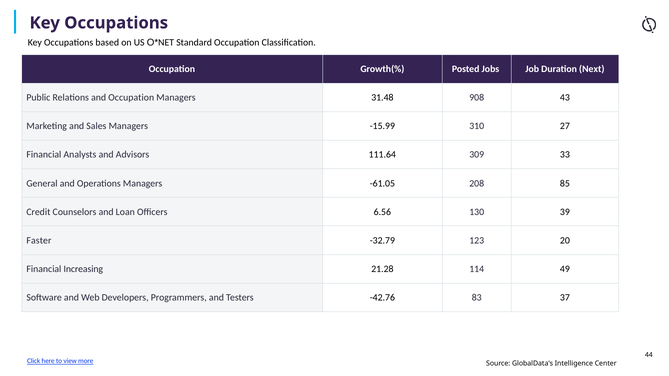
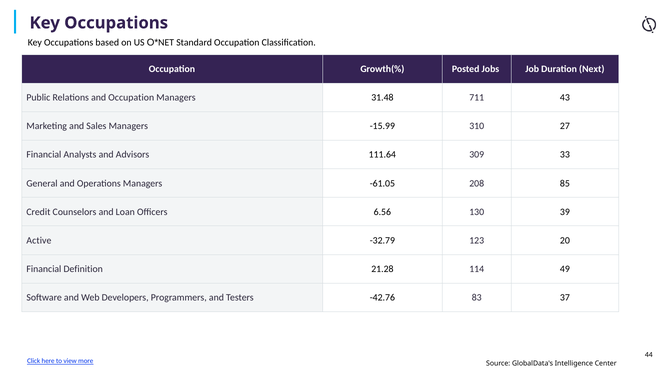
908: 908 -> 711
Faster: Faster -> Active
Increasing: Increasing -> Definition
